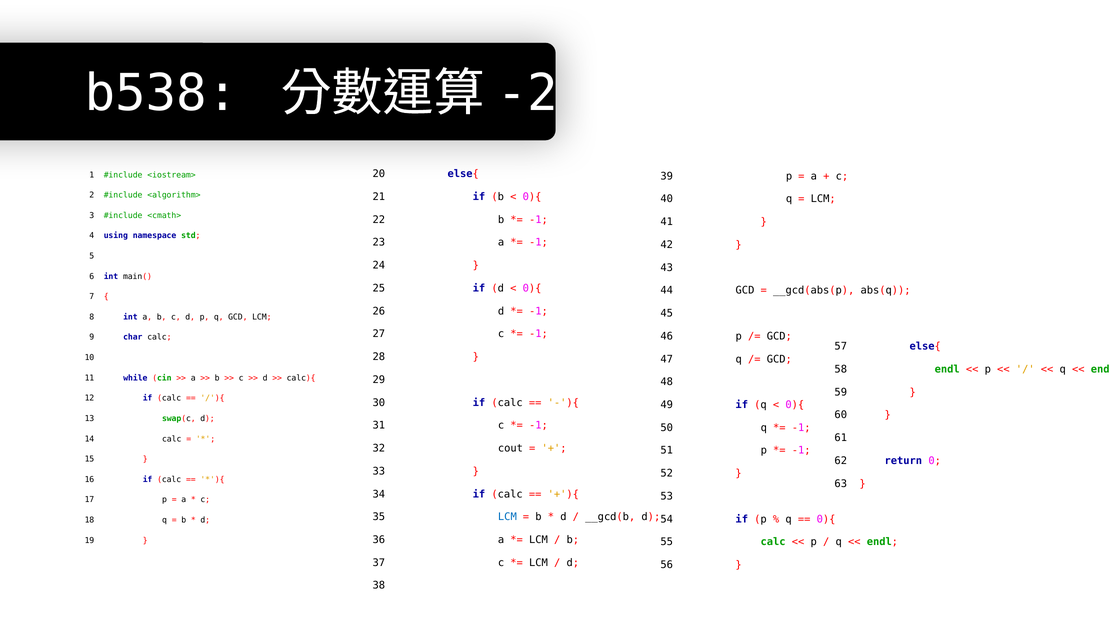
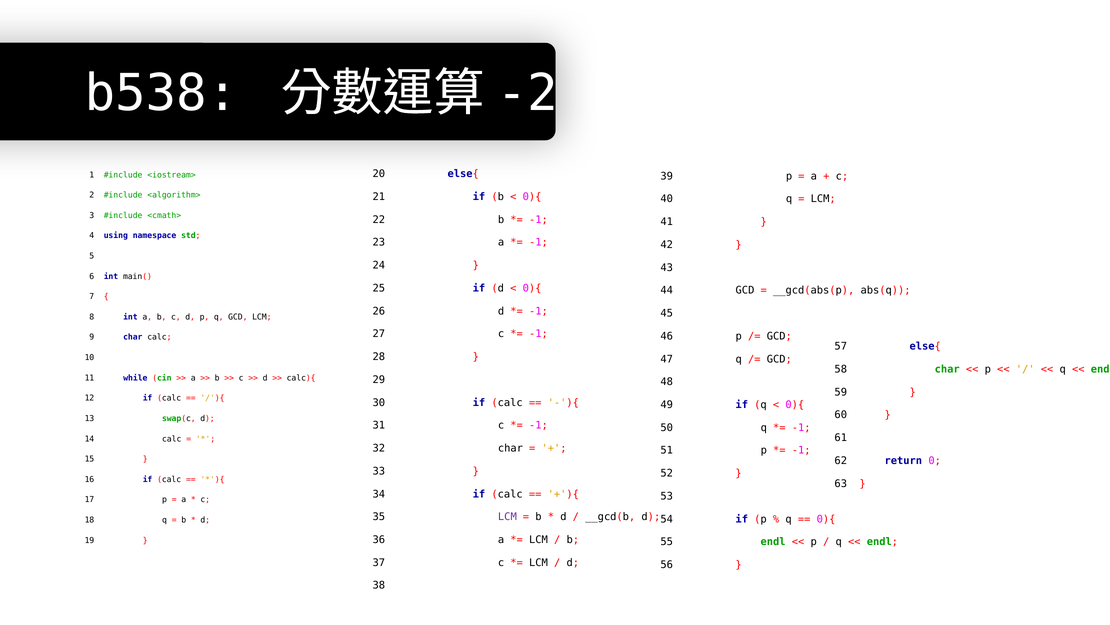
58 endl: endl -> char
32 cout: cout -> char
LCM at (507, 516) colour: blue -> purple
55 calc: calc -> endl
